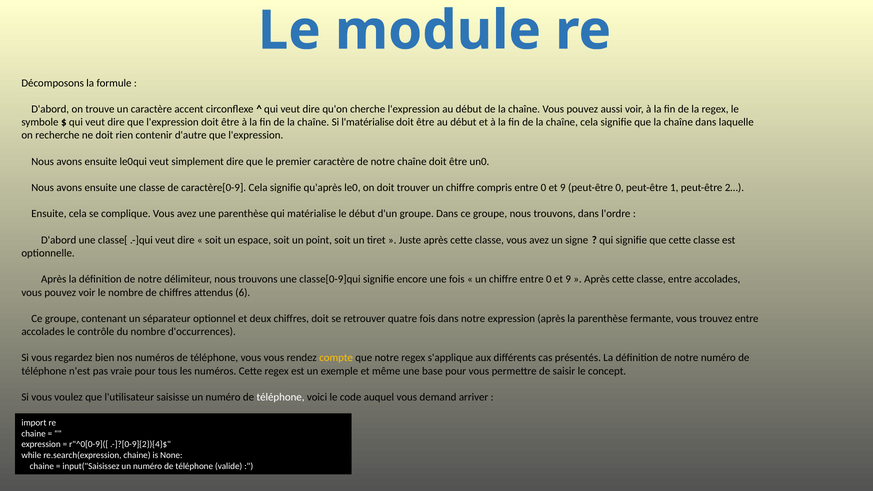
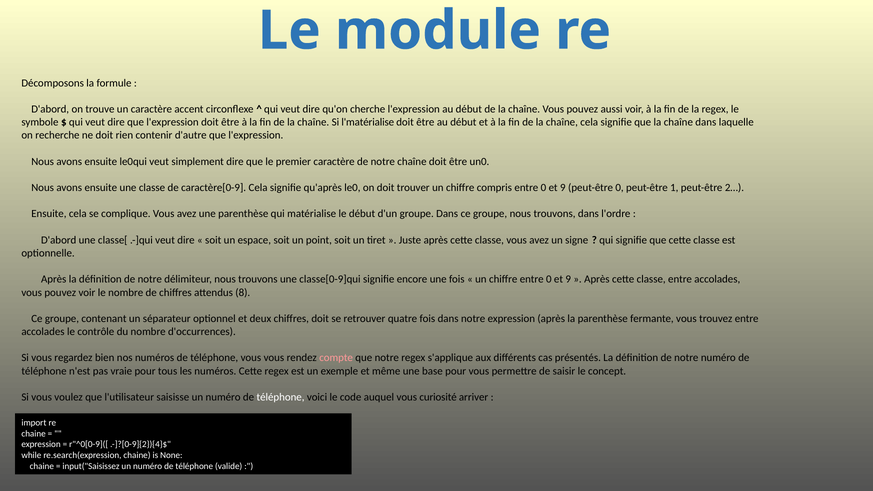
6: 6 -> 8
compte colour: yellow -> pink
demand: demand -> curiosité
